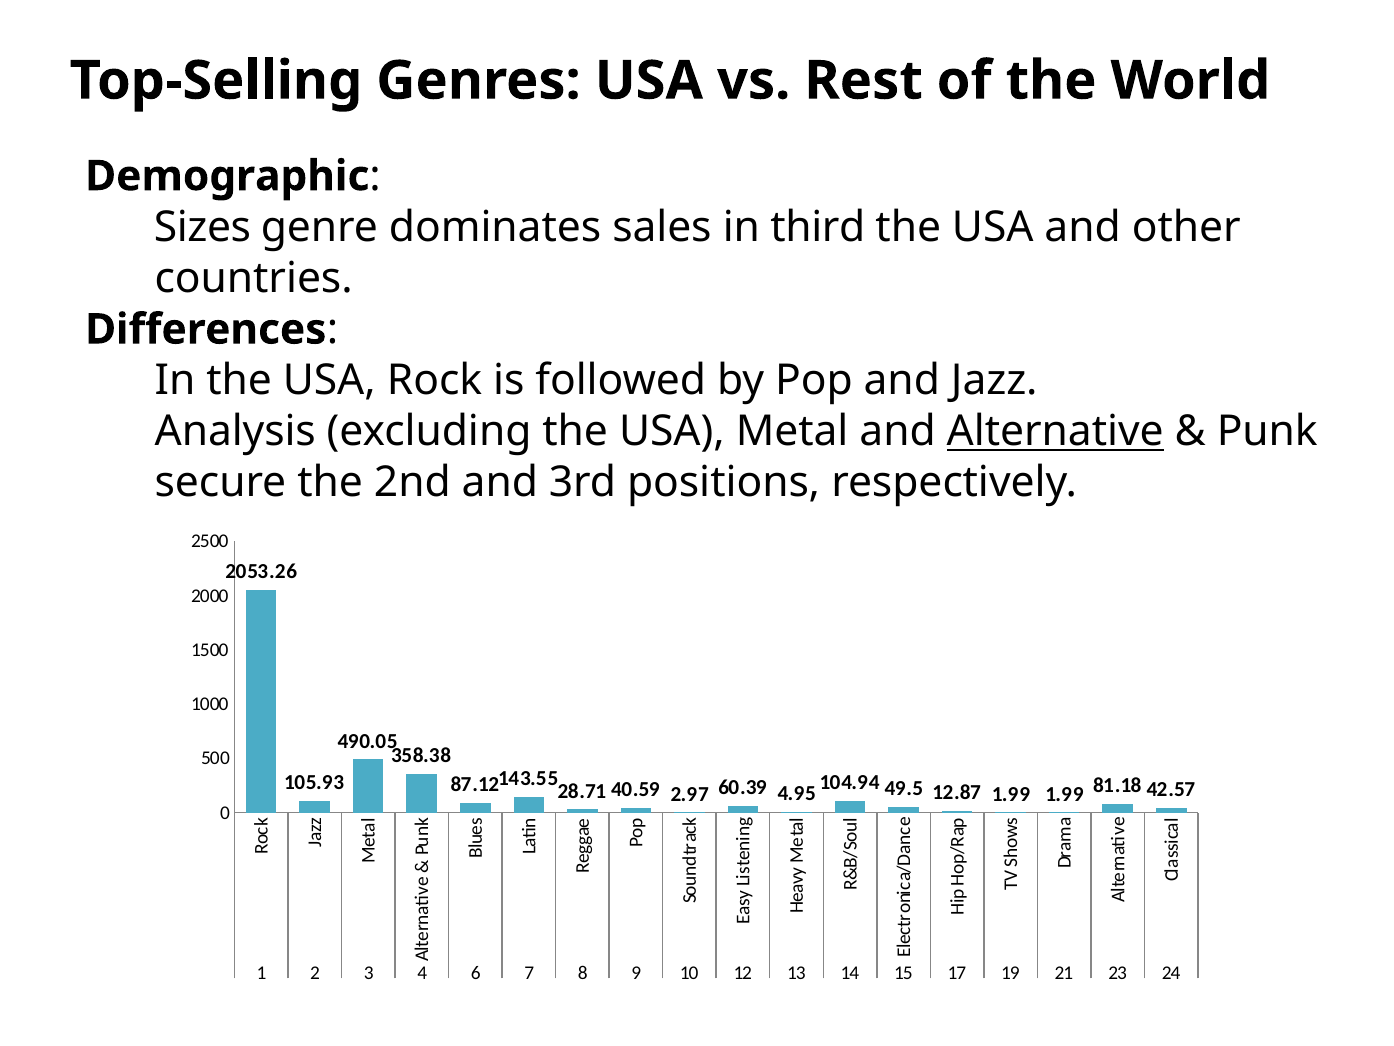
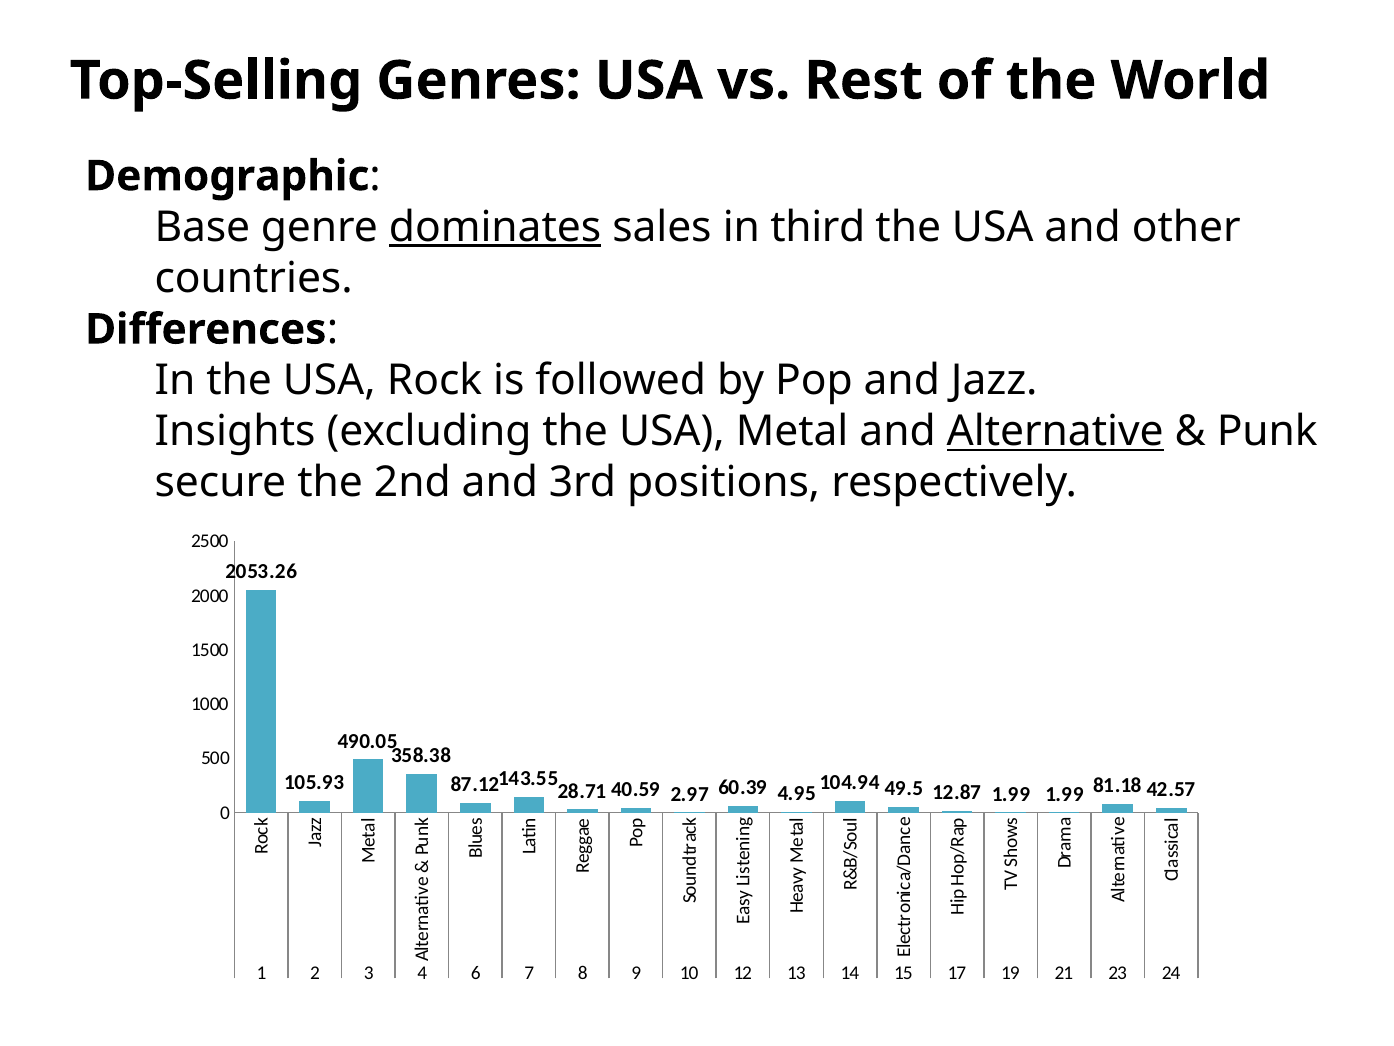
Sizes: Sizes -> Base
dominates underline: none -> present
Analysis: Analysis -> Insights
